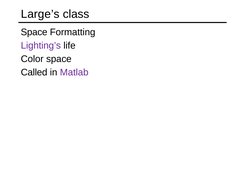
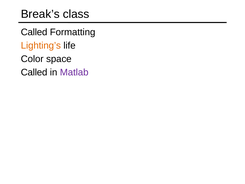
Large’s: Large’s -> Break’s
Space at (34, 32): Space -> Called
Lighting’s colour: purple -> orange
